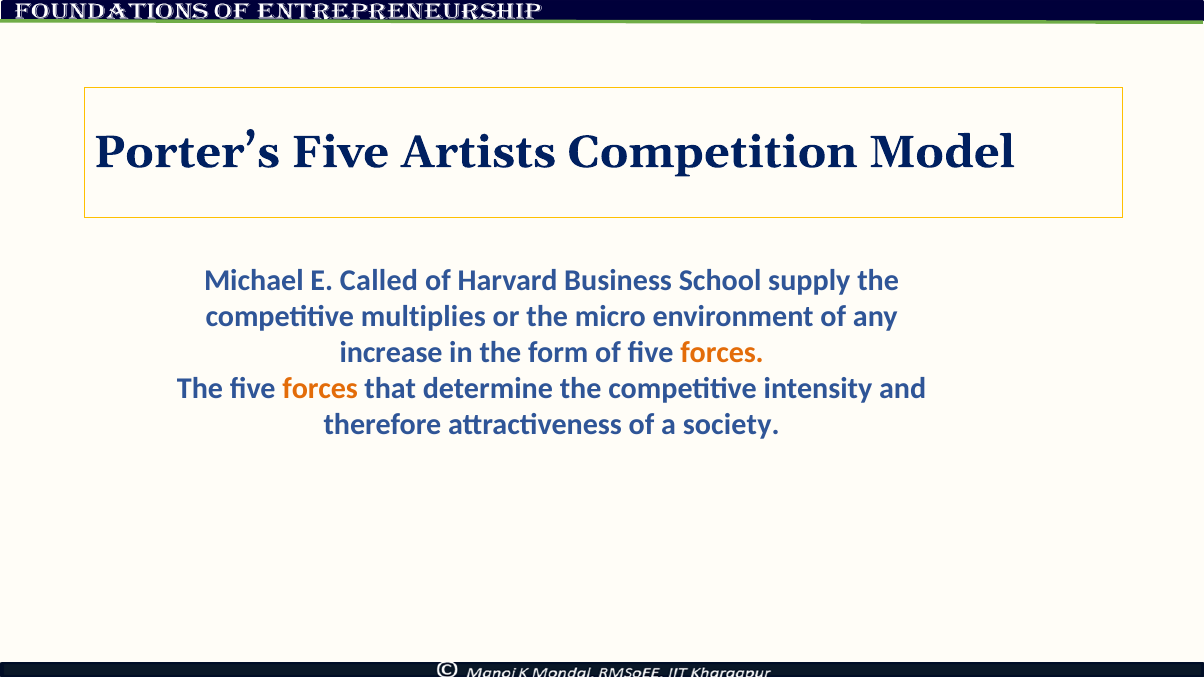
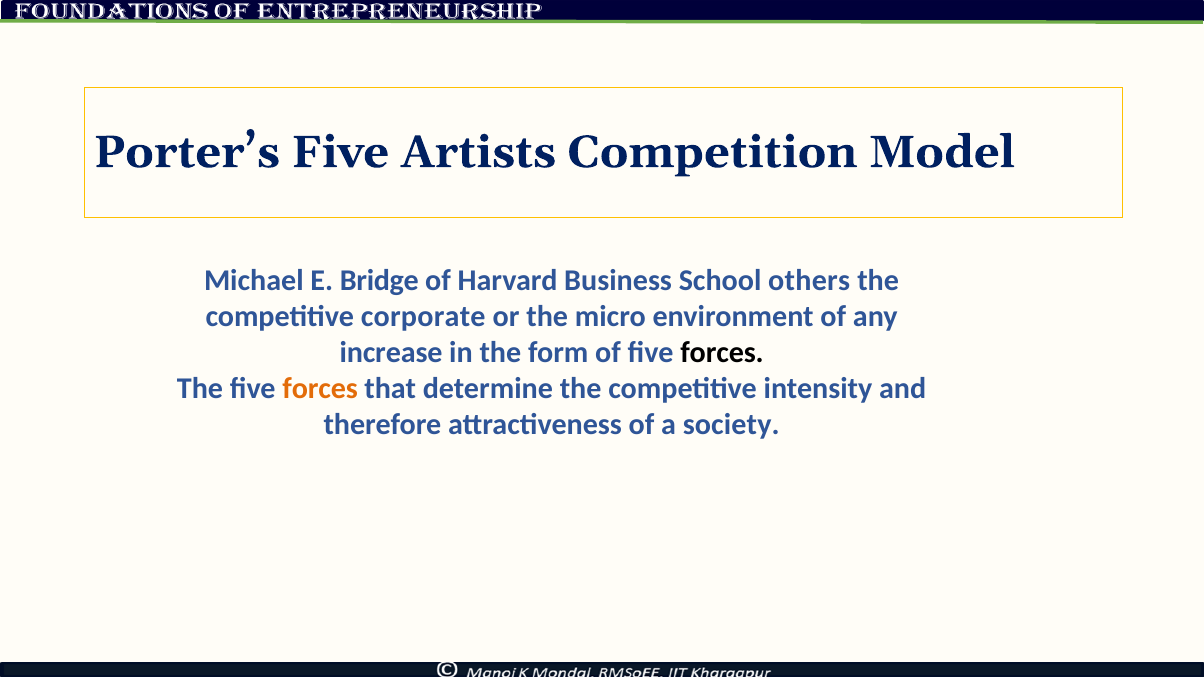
Called: Called -> Bridge
supply: supply -> others
multiplies: multiplies -> corporate
forces at (722, 353) colour: orange -> black
